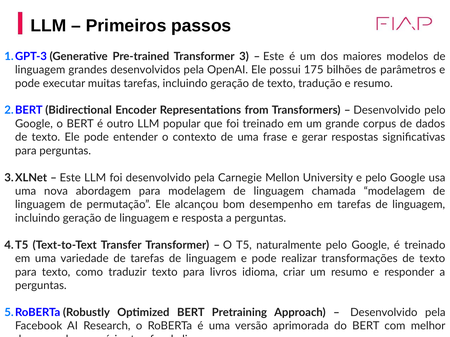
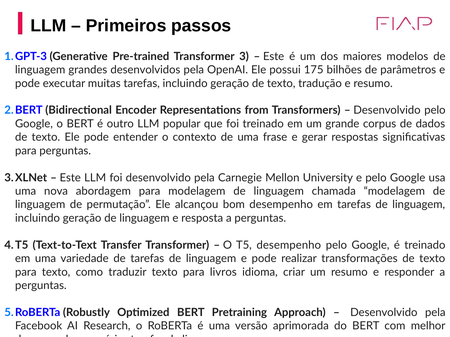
T5 naturalmente: naturalmente -> desempenho
